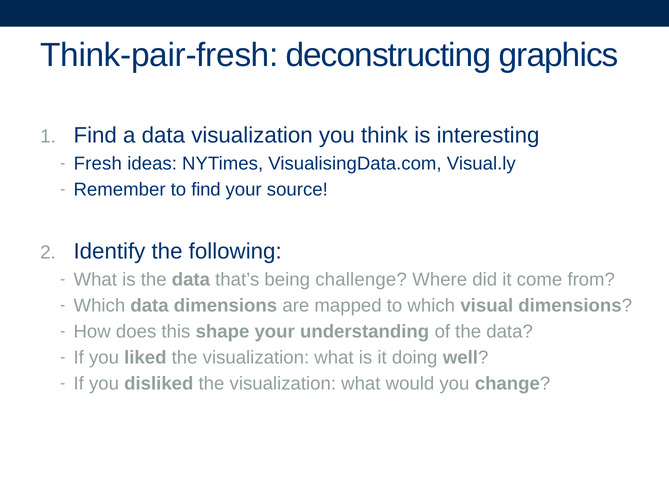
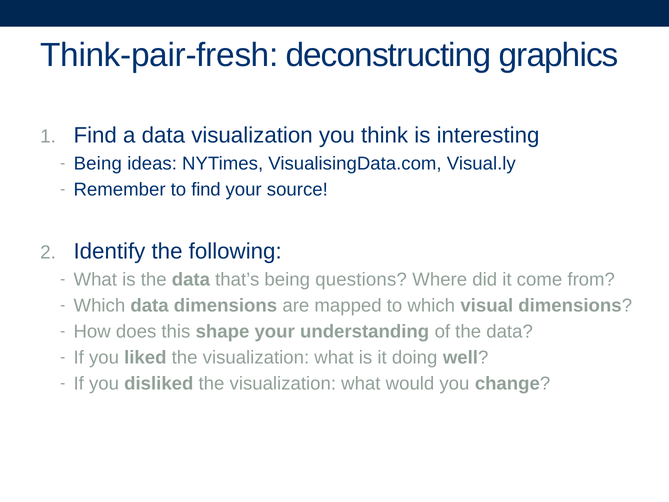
Fresh at (98, 163): Fresh -> Being
challenge: challenge -> questions
